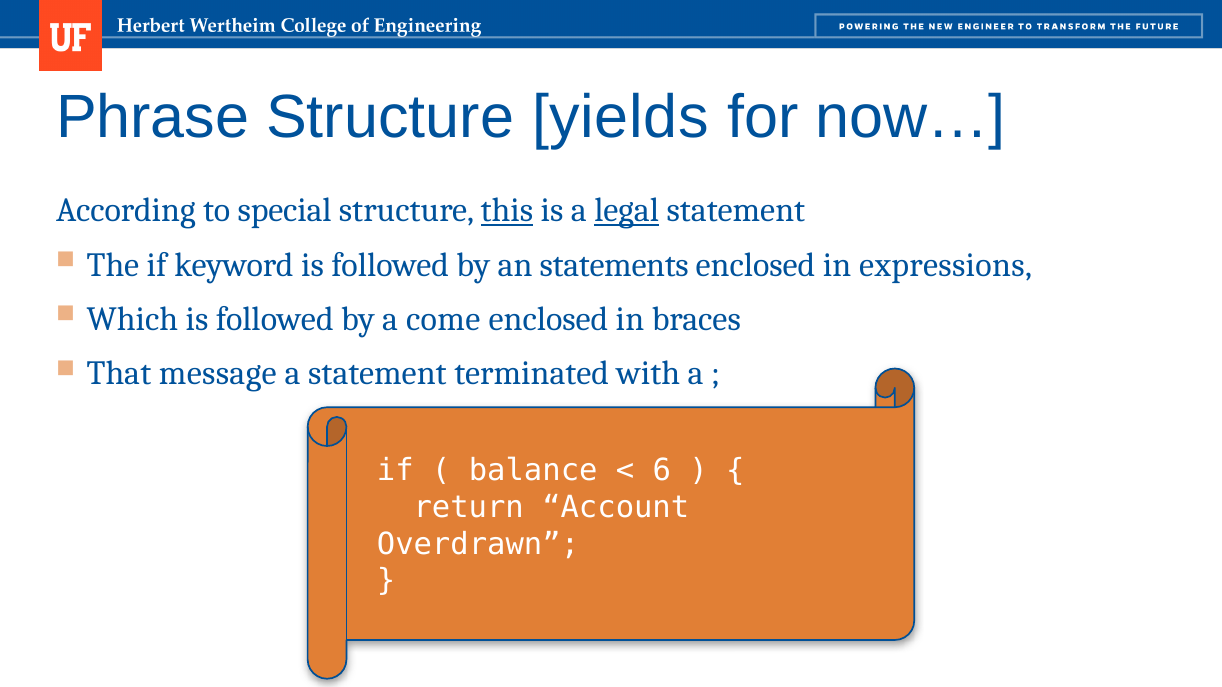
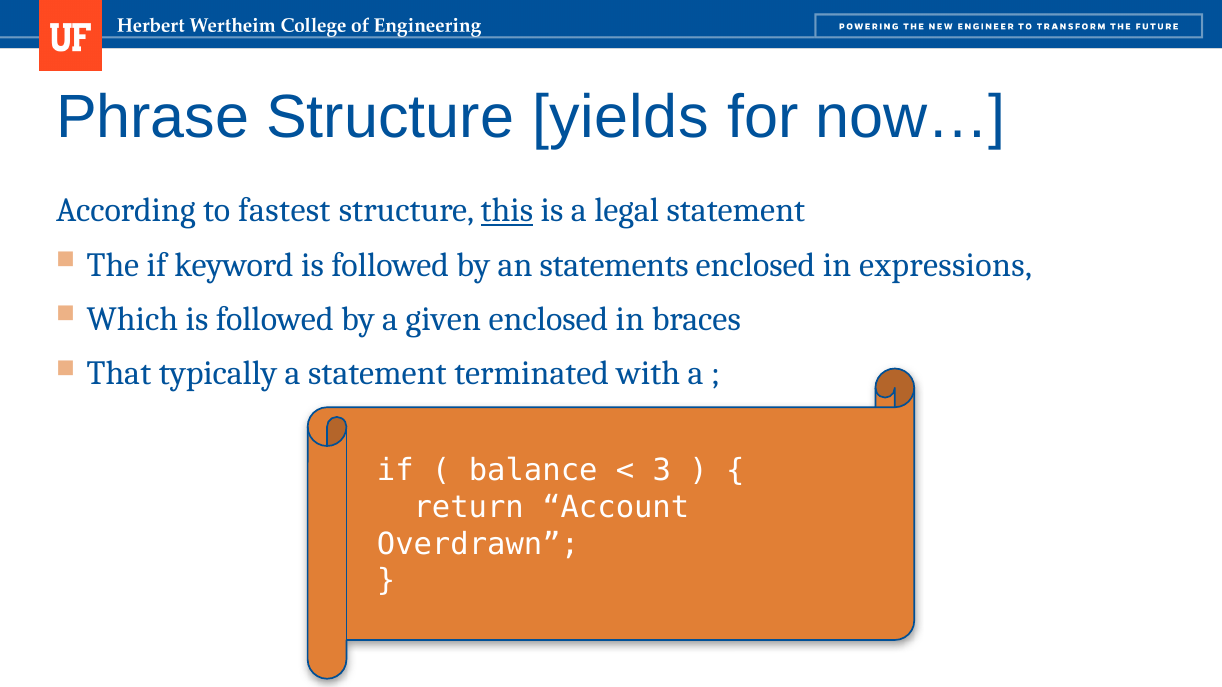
special: special -> fastest
legal underline: present -> none
come: come -> given
message: message -> typically
6: 6 -> 3
